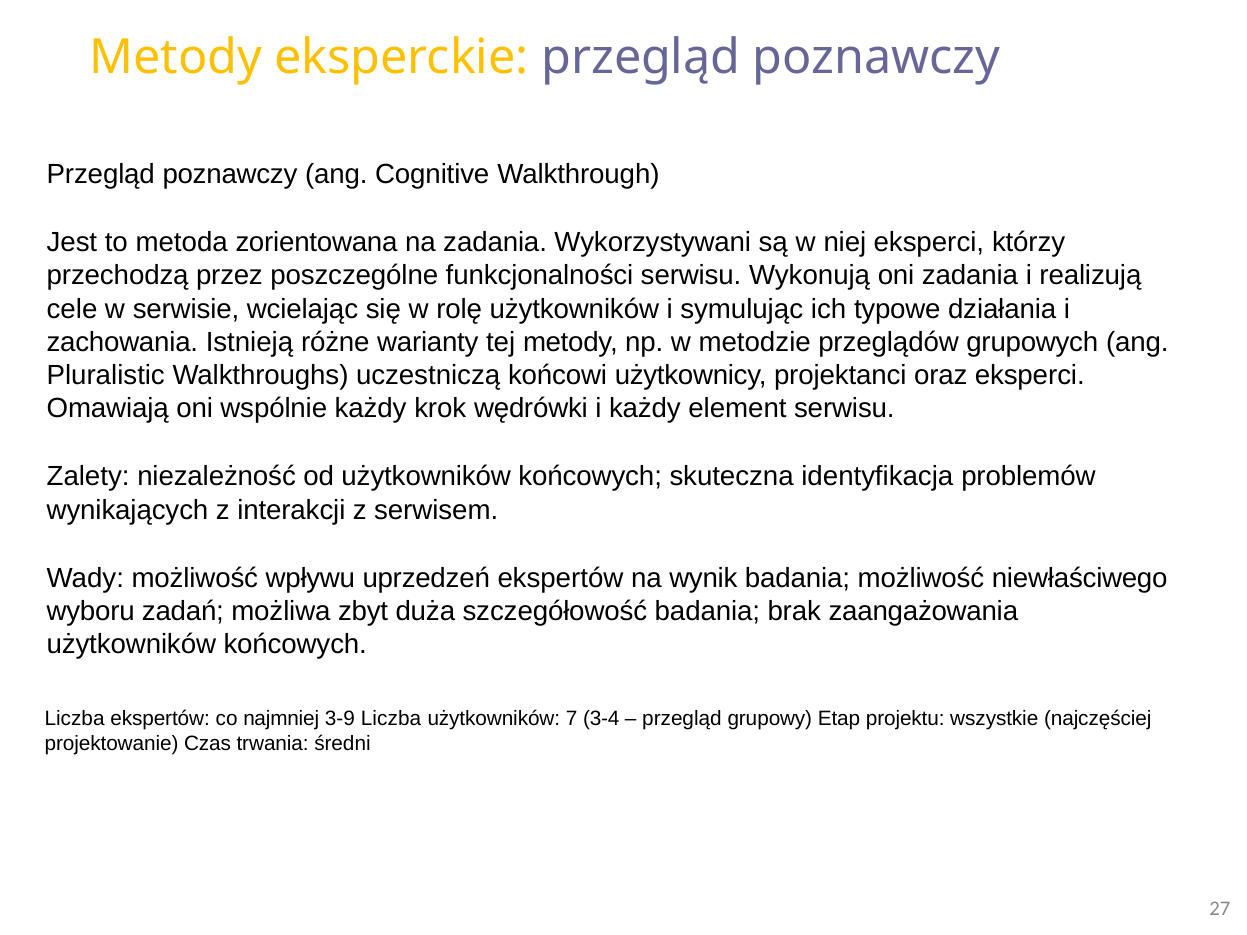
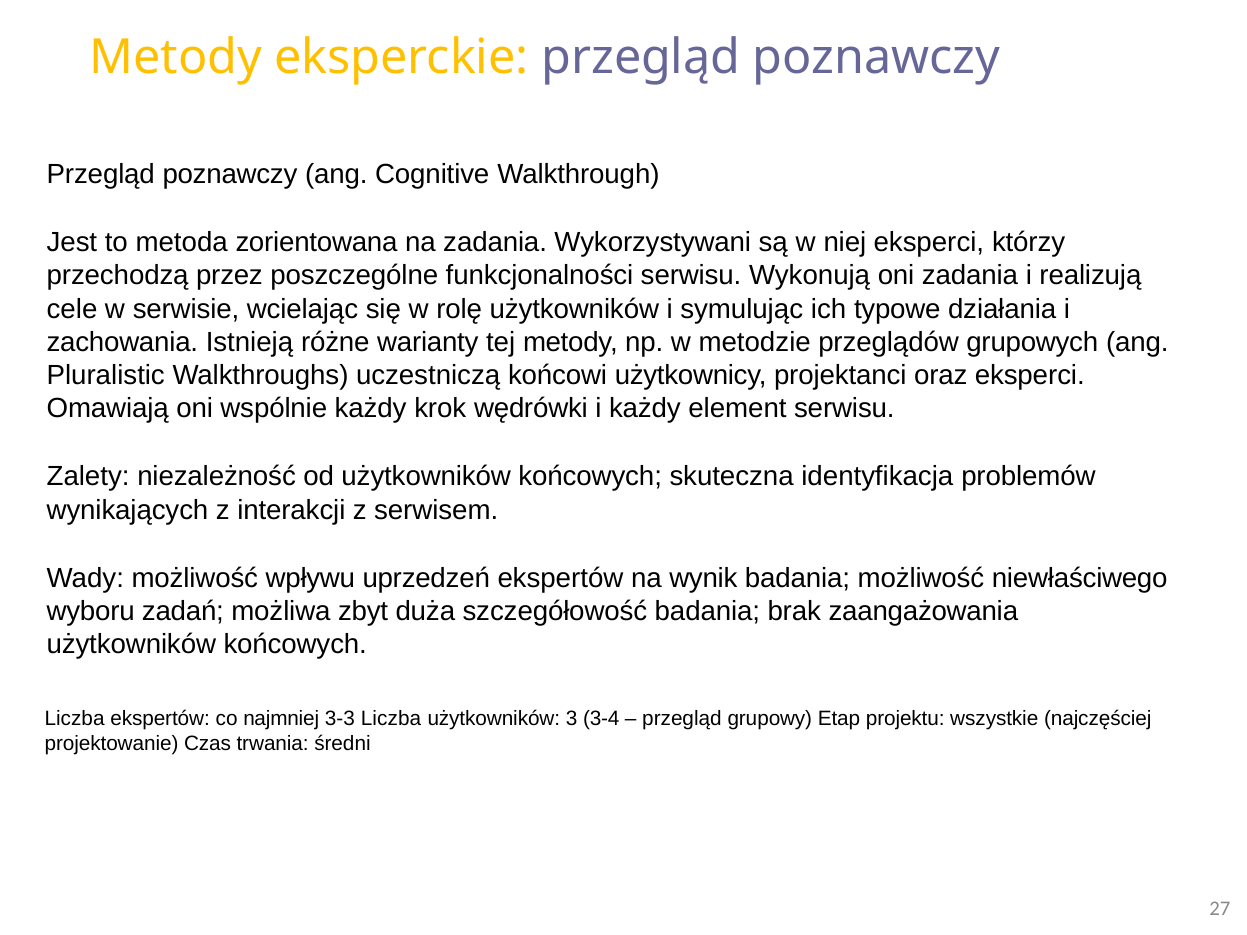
3-9: 3-9 -> 3-3
7: 7 -> 3
